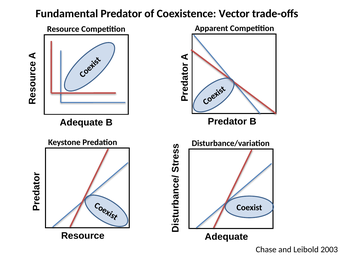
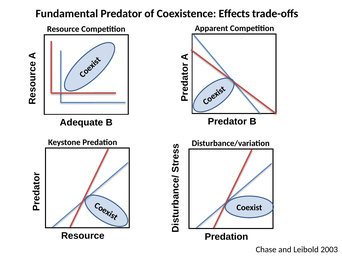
Vector: Vector -> Effects
Adequate at (226, 237): Adequate -> Predation
